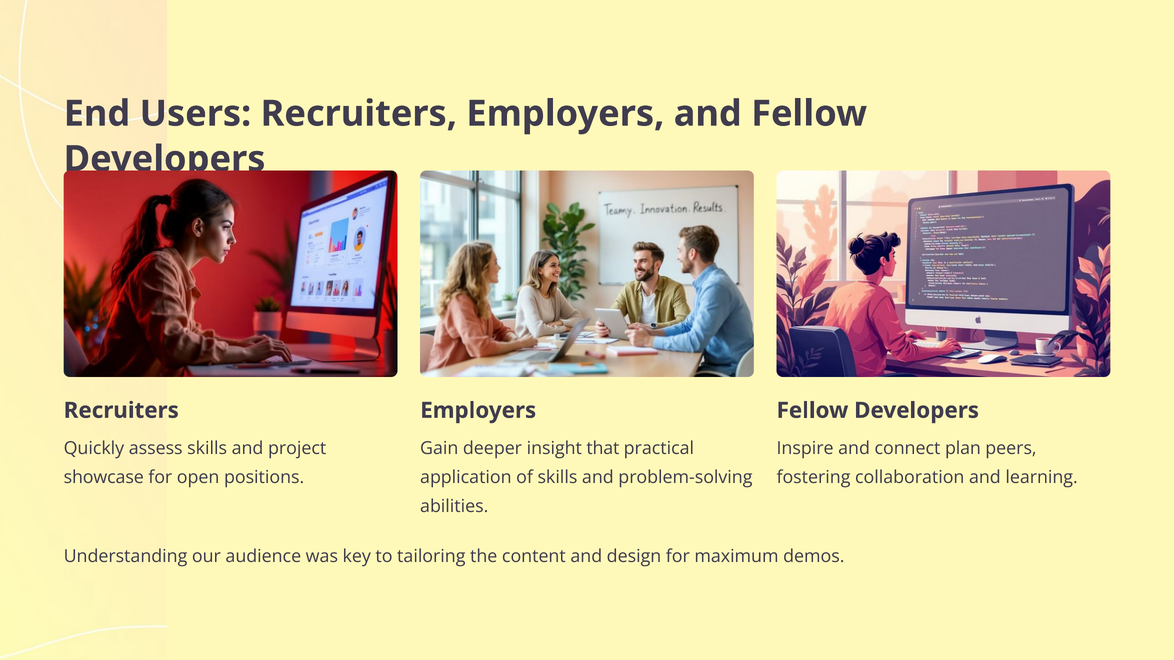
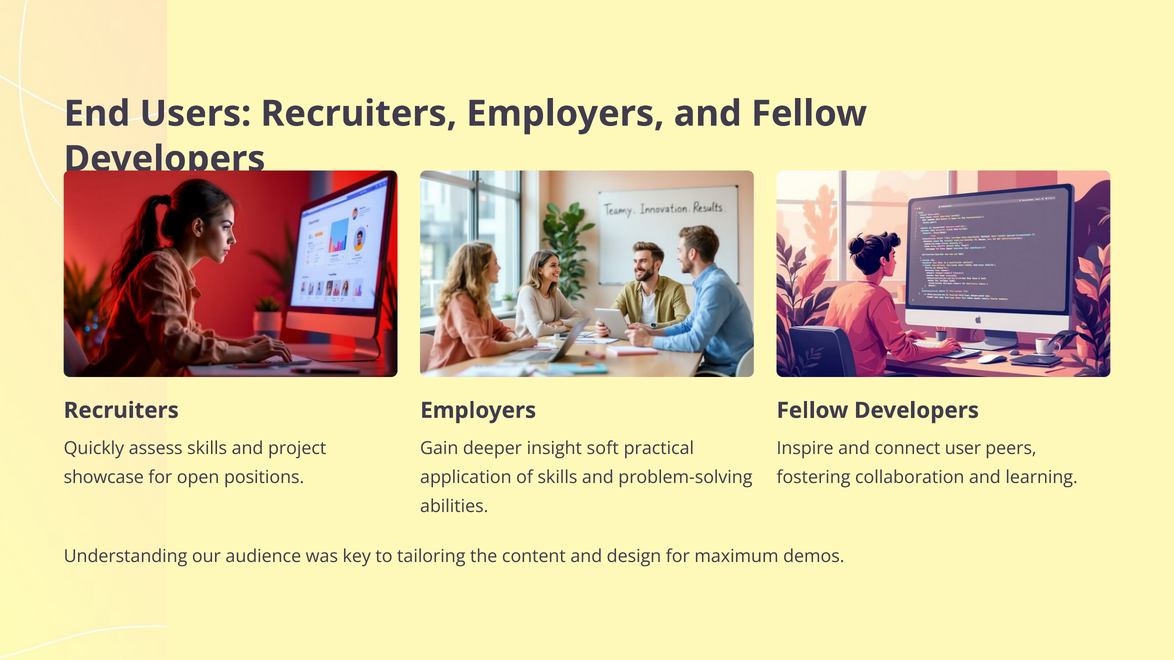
plan: plan -> user
that: that -> soft
